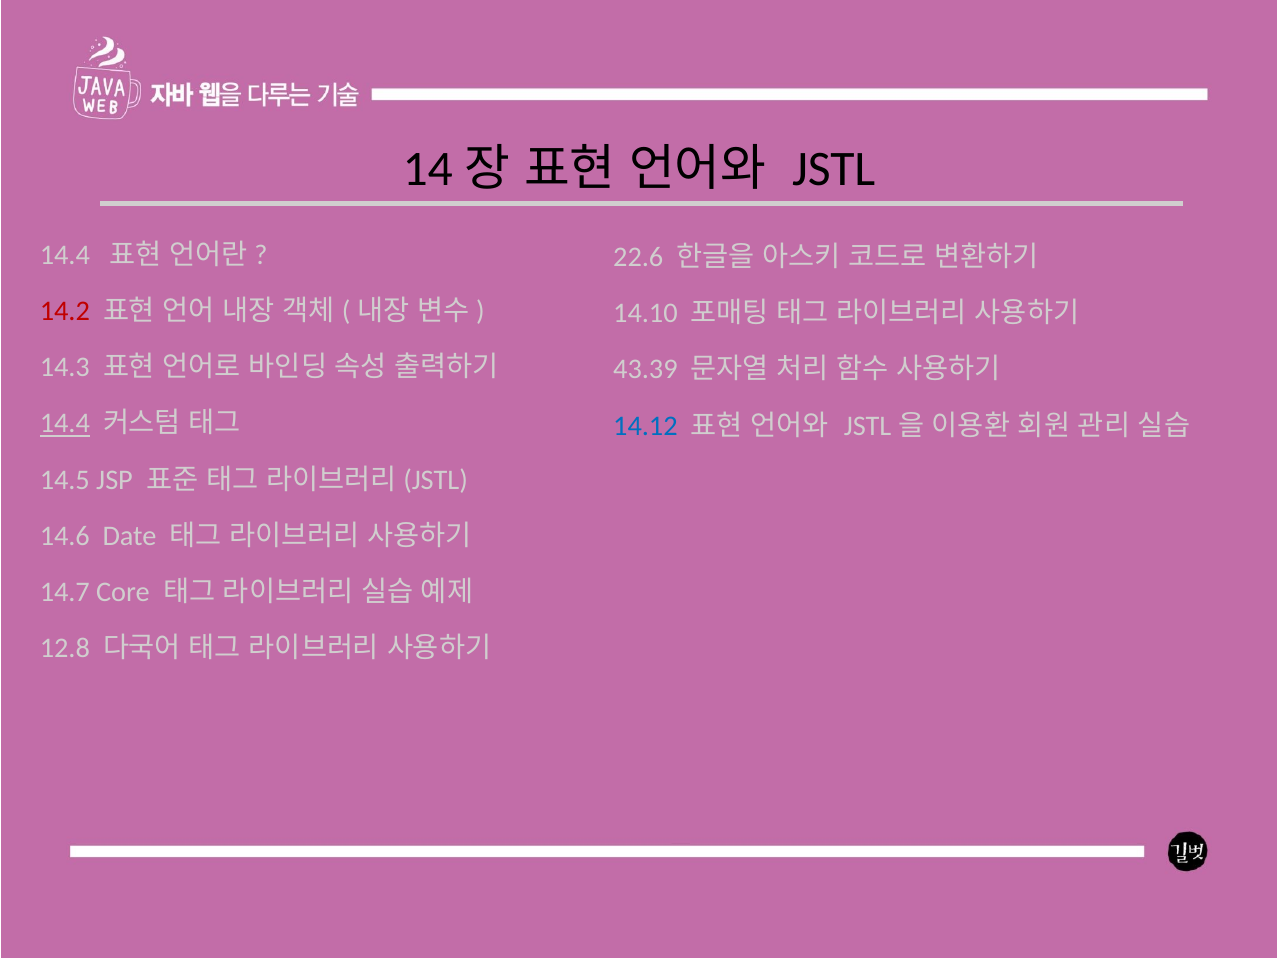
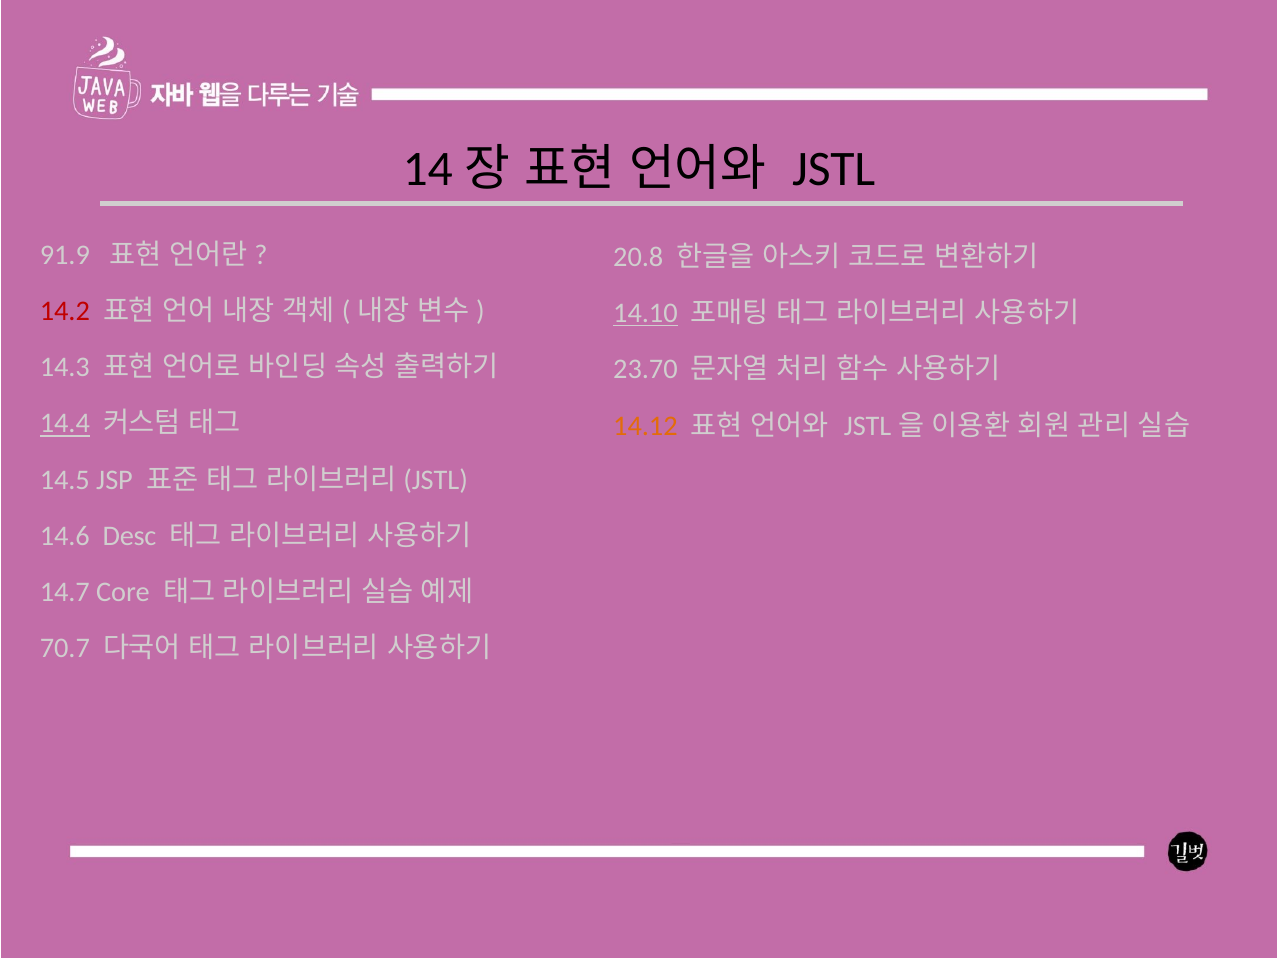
14.4 at (65, 255): 14.4 -> 91.9
22.6: 22.6 -> 20.8
14.10 underline: none -> present
43.39: 43.39 -> 23.70
14.12 colour: blue -> orange
Date: Date -> Desc
12.8: 12.8 -> 70.7
